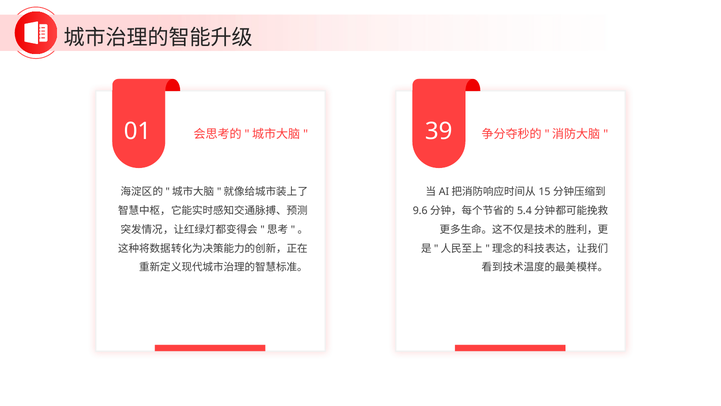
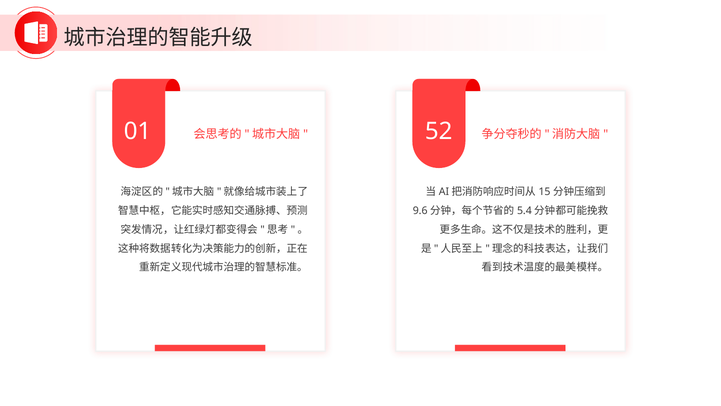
39: 39 -> 52
